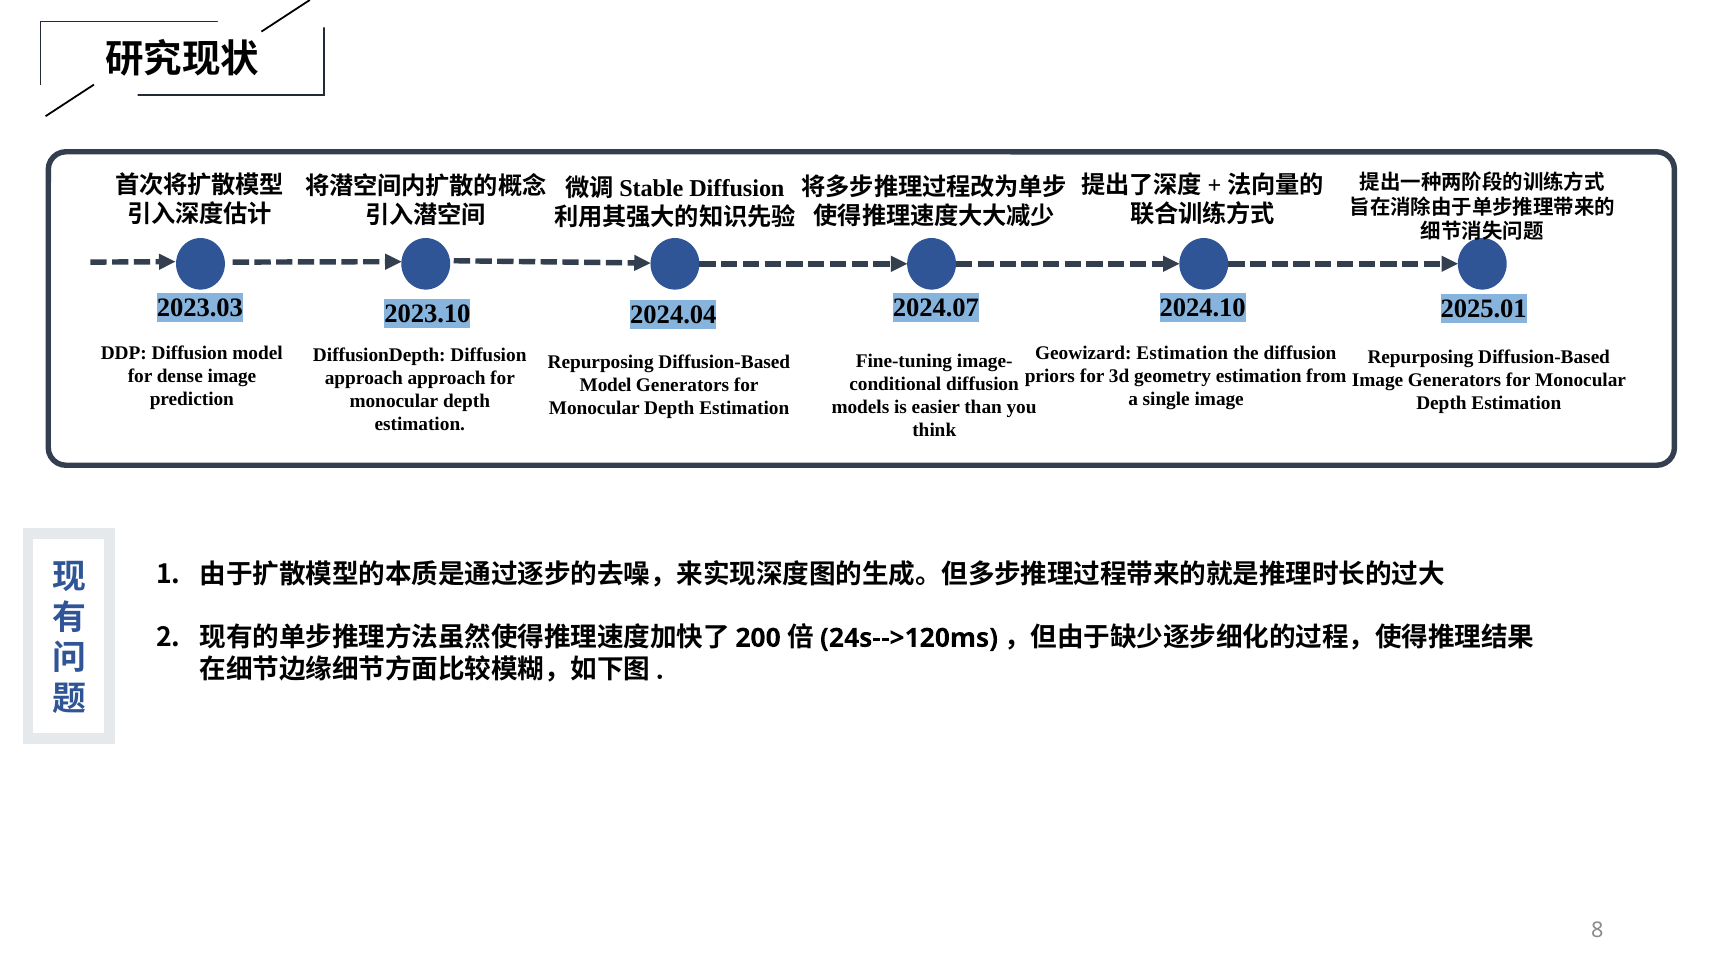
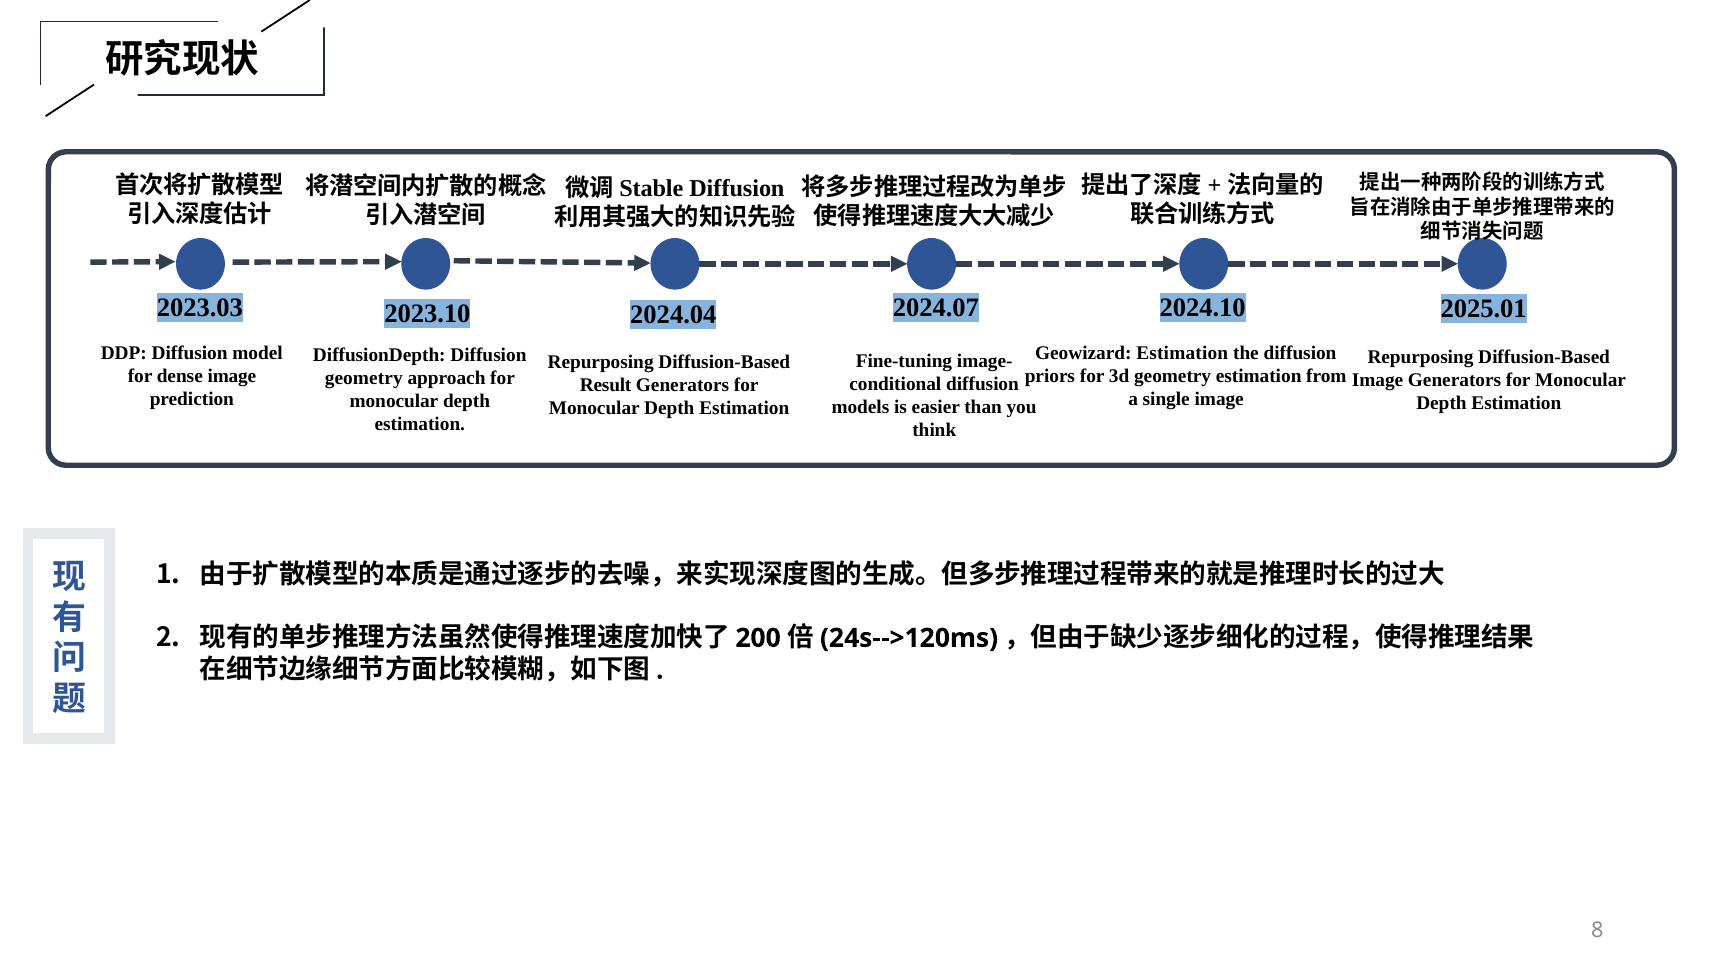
approach at (364, 378): approach -> geometry
Model at (606, 385): Model -> Result
